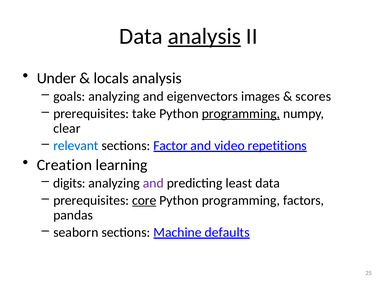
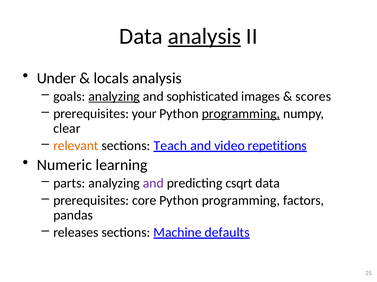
analyzing at (114, 97) underline: none -> present
eigenvectors: eigenvectors -> sophisticated
take: take -> your
relevant colour: blue -> orange
Factor: Factor -> Teach
Creation: Creation -> Numeric
digits: digits -> parts
least: least -> csqrt
core underline: present -> none
seaborn: seaborn -> releases
